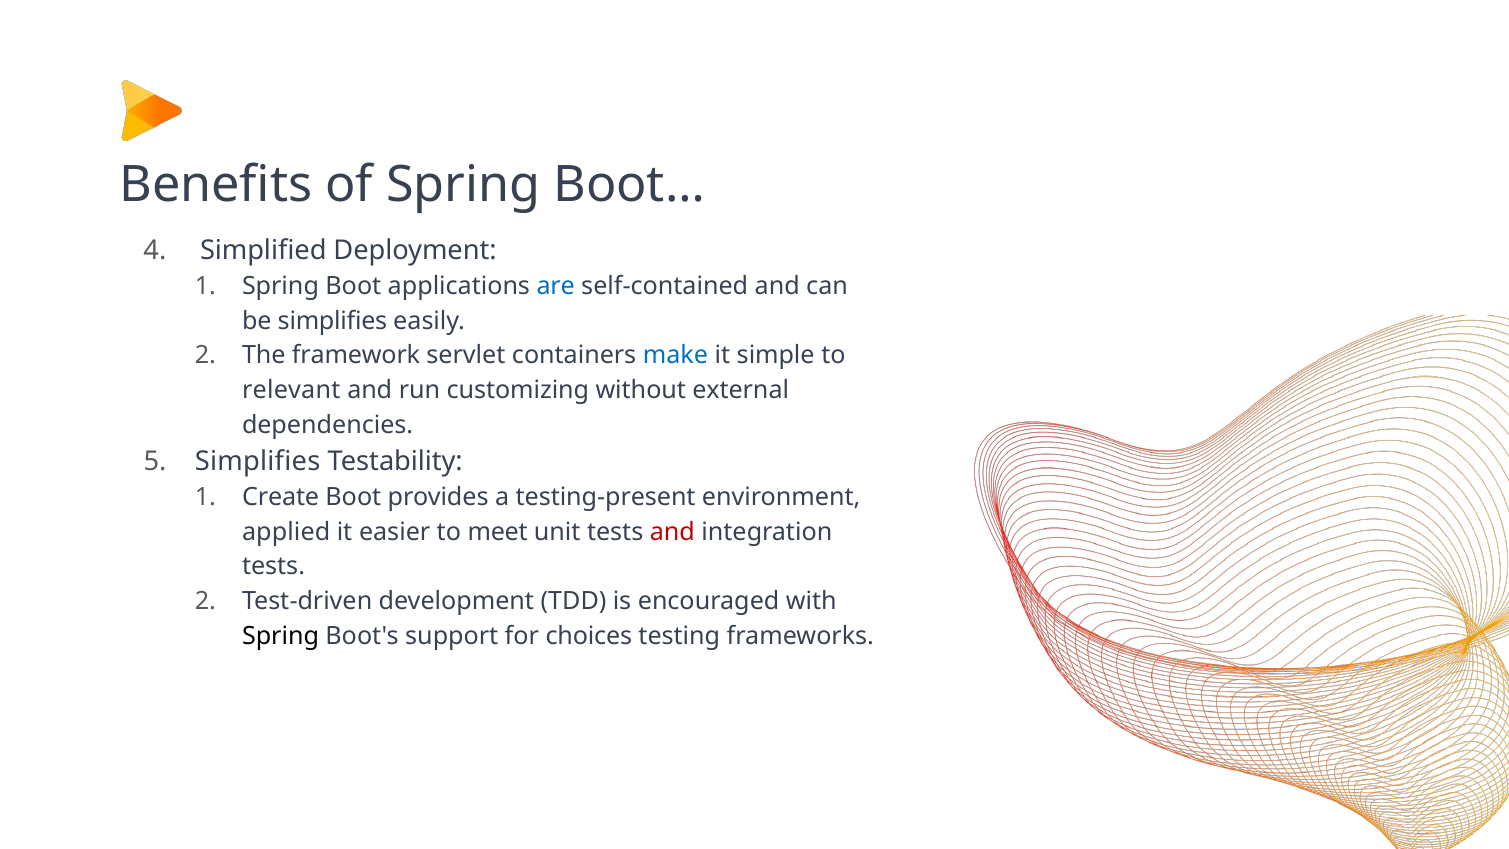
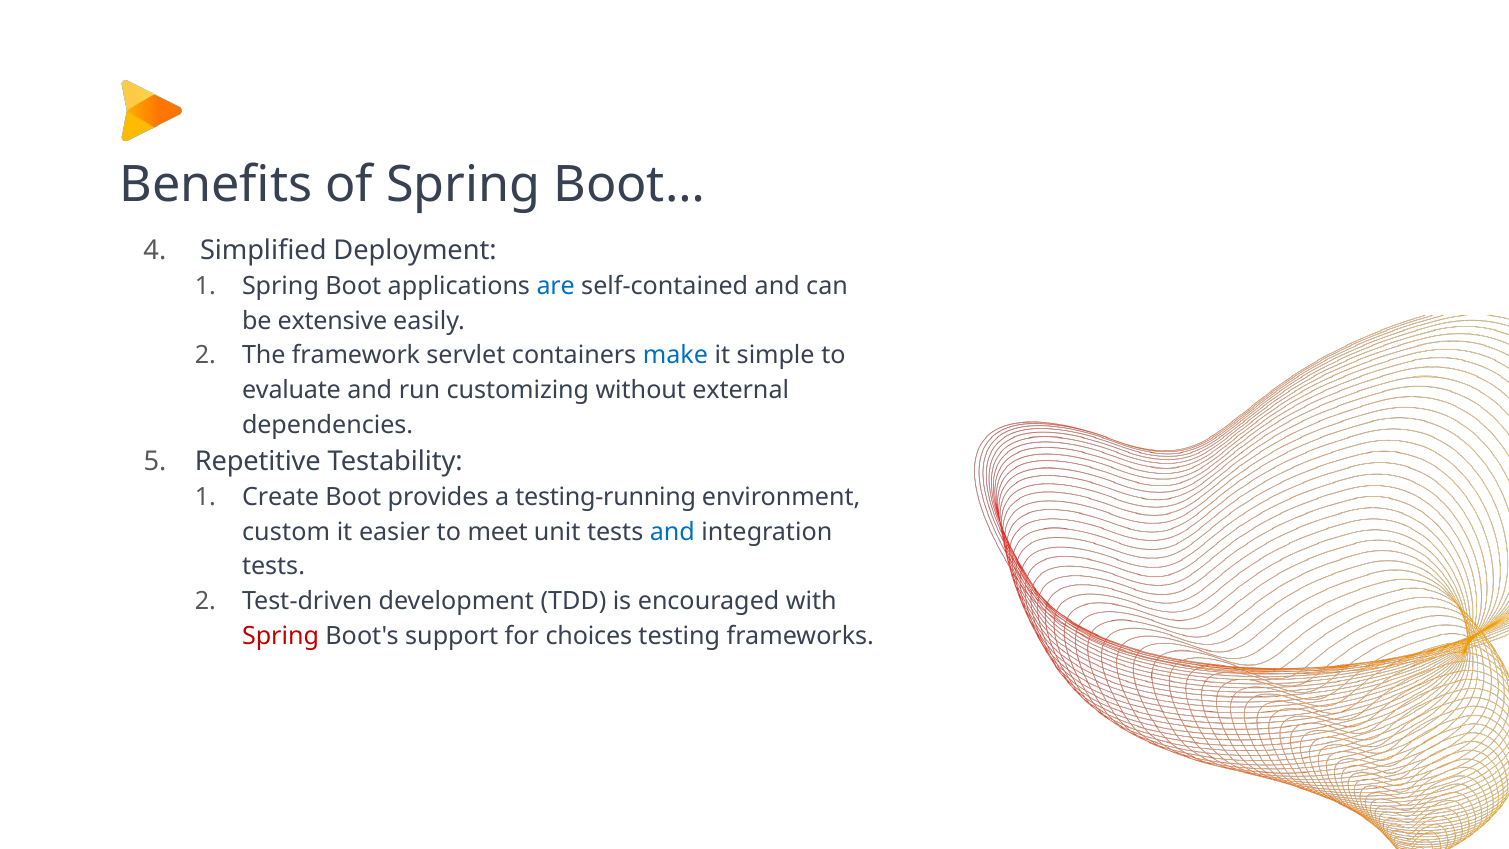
be simplifies: simplifies -> extensive
relevant: relevant -> evaluate
Simplifies at (258, 461): Simplifies -> Repetitive
testing-present: testing-present -> testing-running
applied: applied -> custom
and at (672, 532) colour: red -> blue
Spring at (281, 636) colour: black -> red
